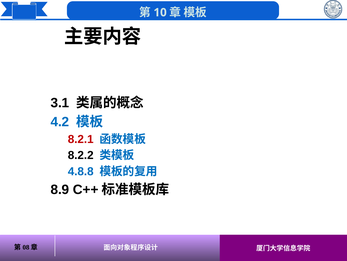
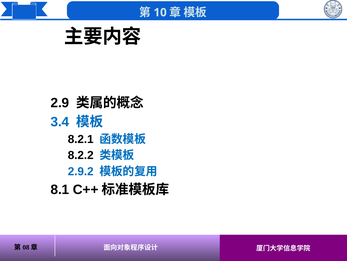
3.1: 3.1 -> 2.9
4.2: 4.2 -> 3.4
8.2.1 colour: red -> black
4.8.8: 4.8.8 -> 2.9.2
8.9: 8.9 -> 8.1
